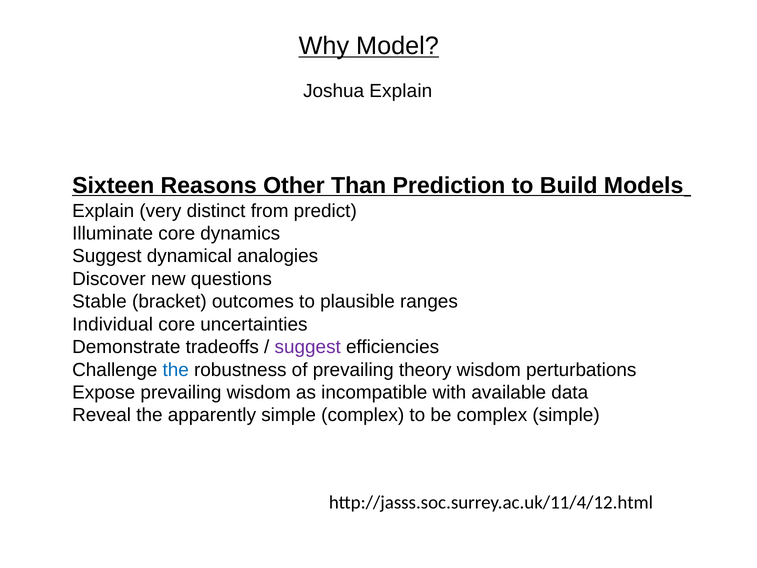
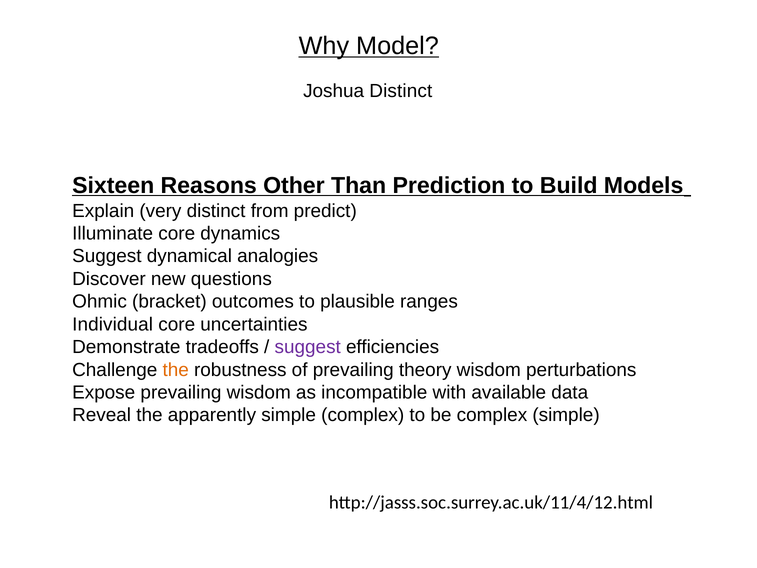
Joshua Explain: Explain -> Distinct
Stable: Stable -> Ohmic
the at (176, 370) colour: blue -> orange
